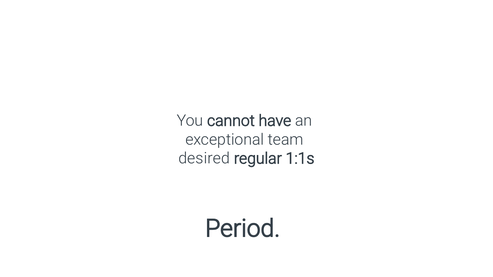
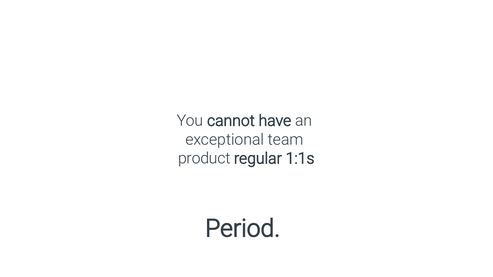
desired: desired -> product
